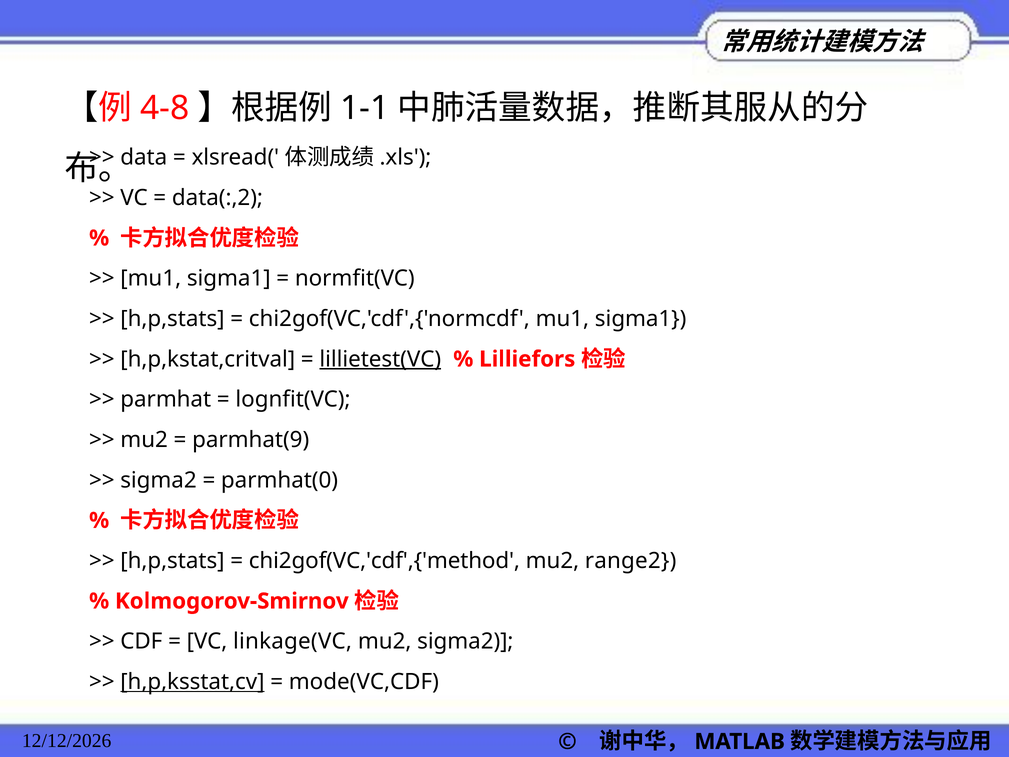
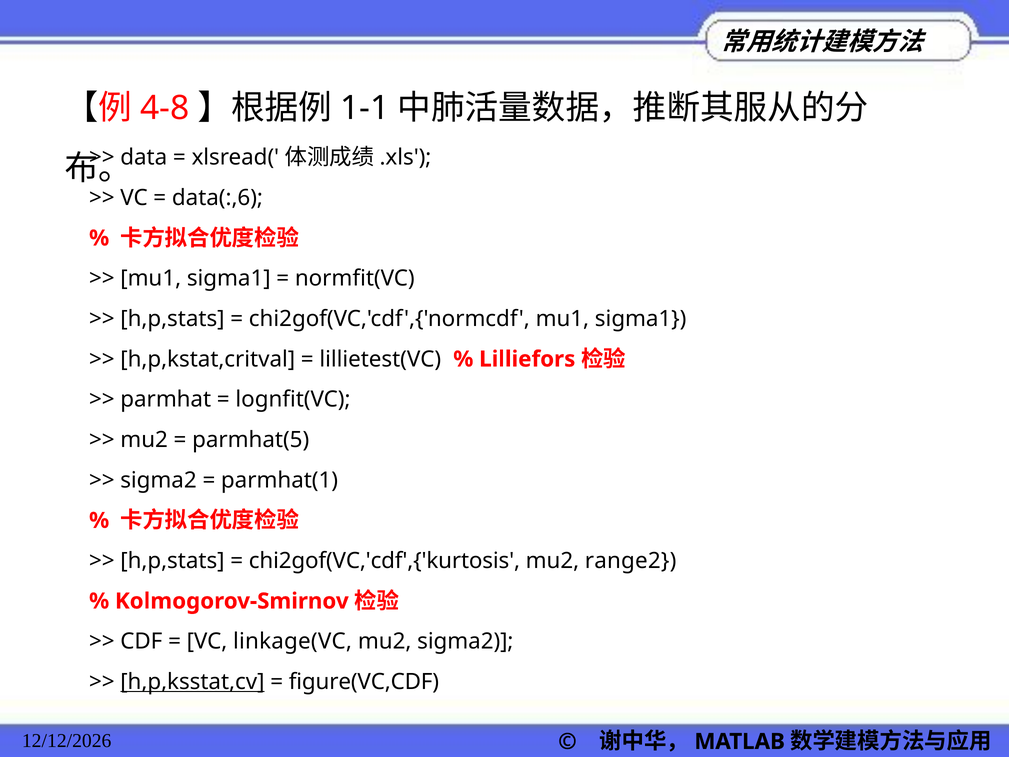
data(:,2: data(:,2 -> data(:,6
lillietest(VC underline: present -> none
parmhat(9: parmhat(9 -> parmhat(5
parmhat(0: parmhat(0 -> parmhat(1
chi2gof(VC,'cdf',{'method: chi2gof(VC,'cdf',{'method -> chi2gof(VC,'cdf',{'kurtosis
mode(VC,CDF: mode(VC,CDF -> figure(VC,CDF
